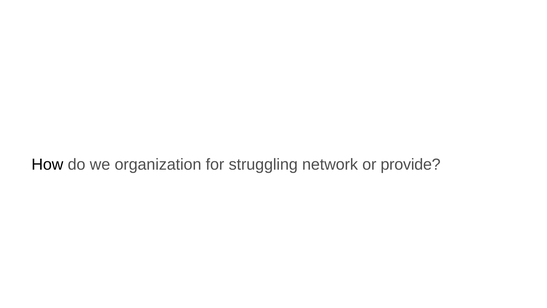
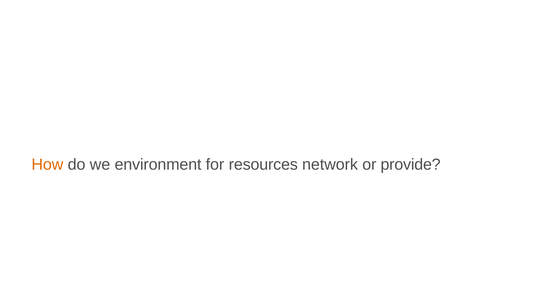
How colour: black -> orange
organization: organization -> environment
struggling: struggling -> resources
